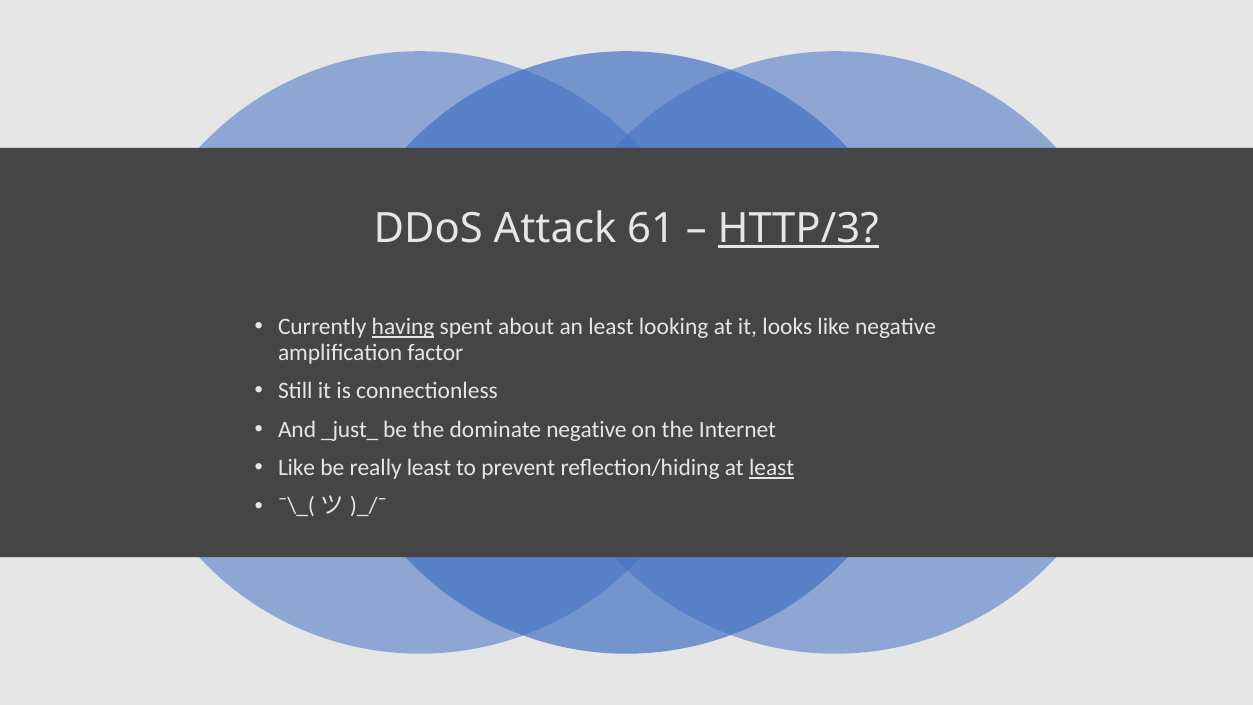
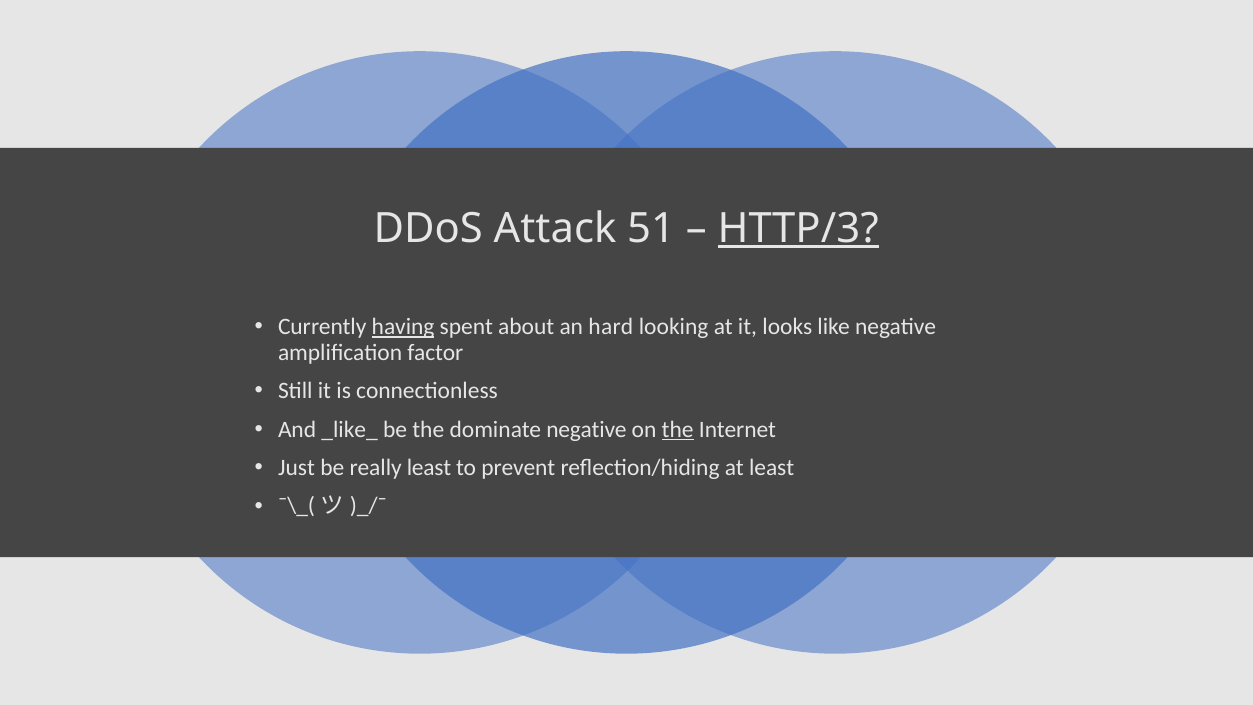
61: 61 -> 51
an least: least -> hard
_just_: _just_ -> _like_
the at (678, 429) underline: none -> present
Like at (297, 468): Like -> Just
least at (772, 468) underline: present -> none
